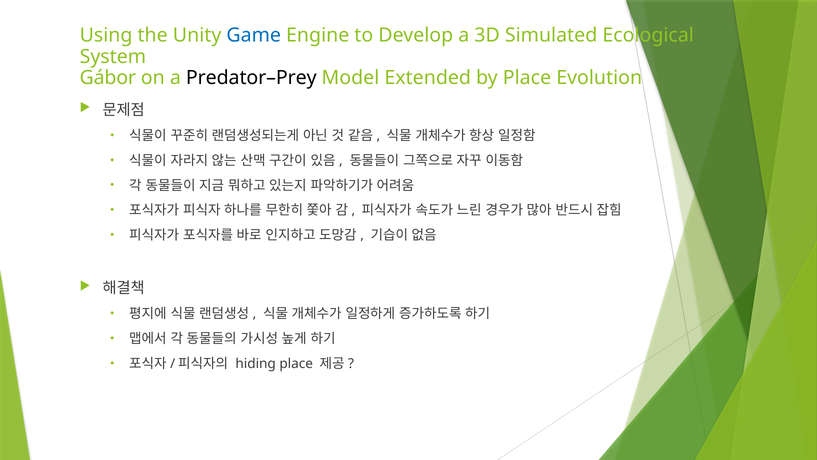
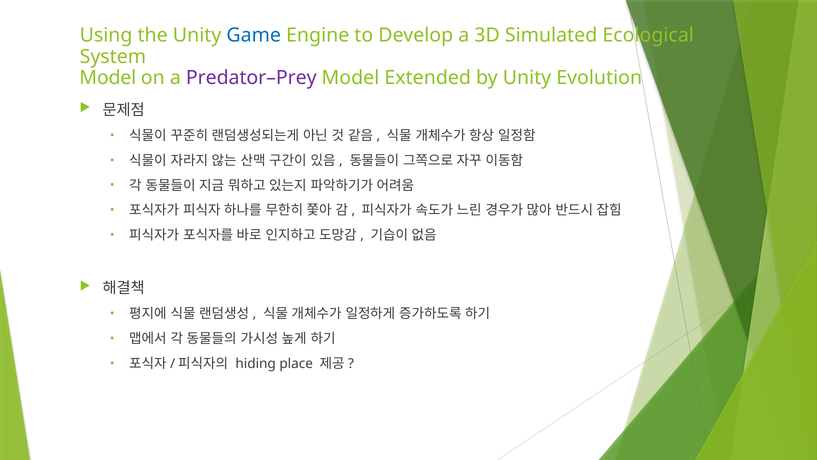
Gábor at (108, 78): Gábor -> Model
Predator–Prey colour: black -> purple
by Place: Place -> Unity
